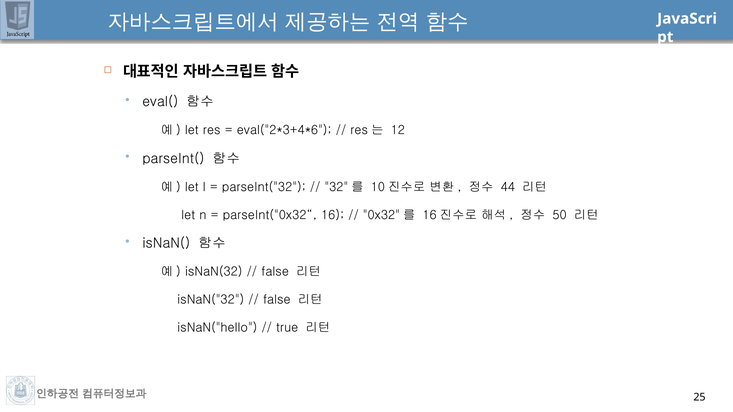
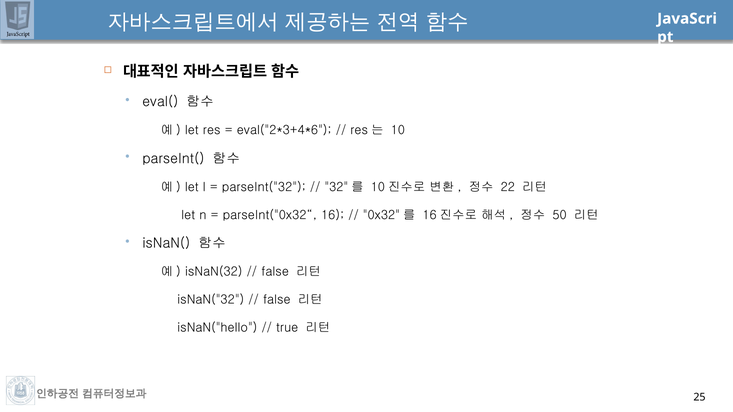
12: 12 -> 10
44: 44 -> 22
